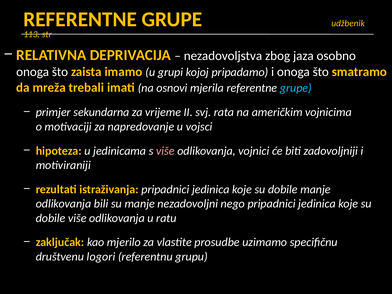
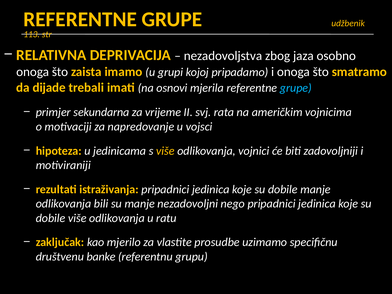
mreža: mreža -> dijade
više at (165, 151) colour: pink -> yellow
logori: logori -> banke
